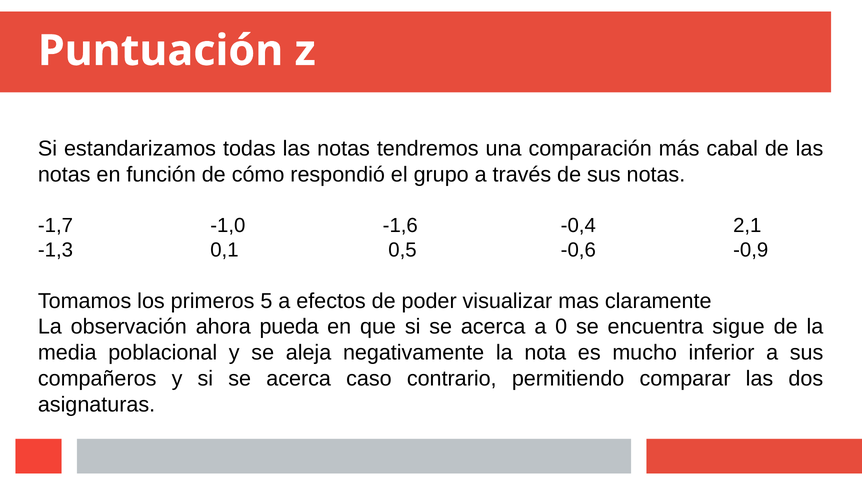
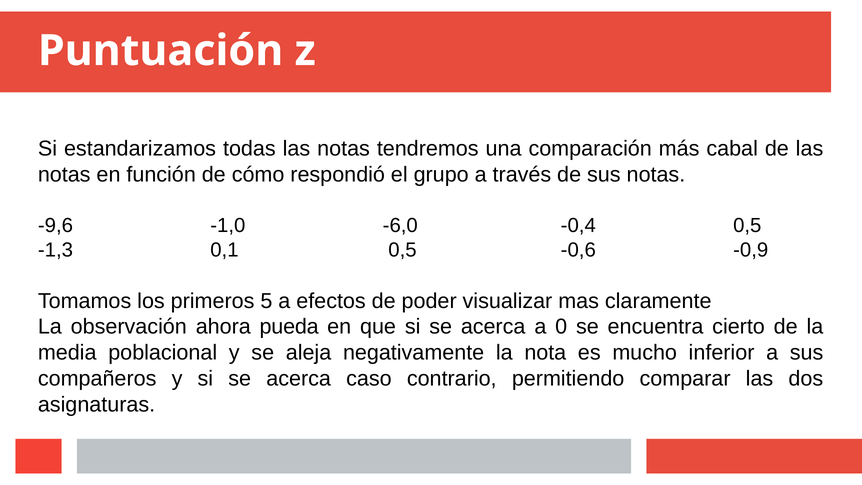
-1,7: -1,7 -> -9,6
-1,6: -1,6 -> -6,0
-0,4 2,1: 2,1 -> 0,5
sigue: sigue -> cierto
